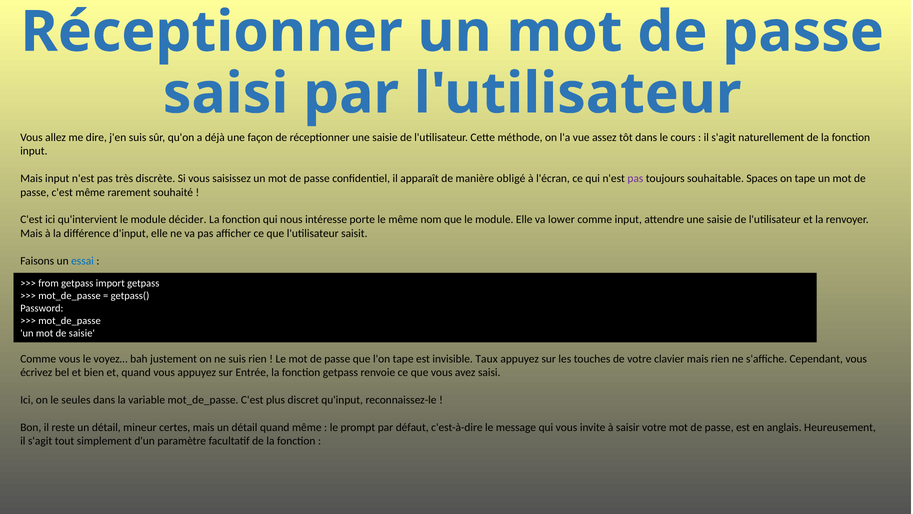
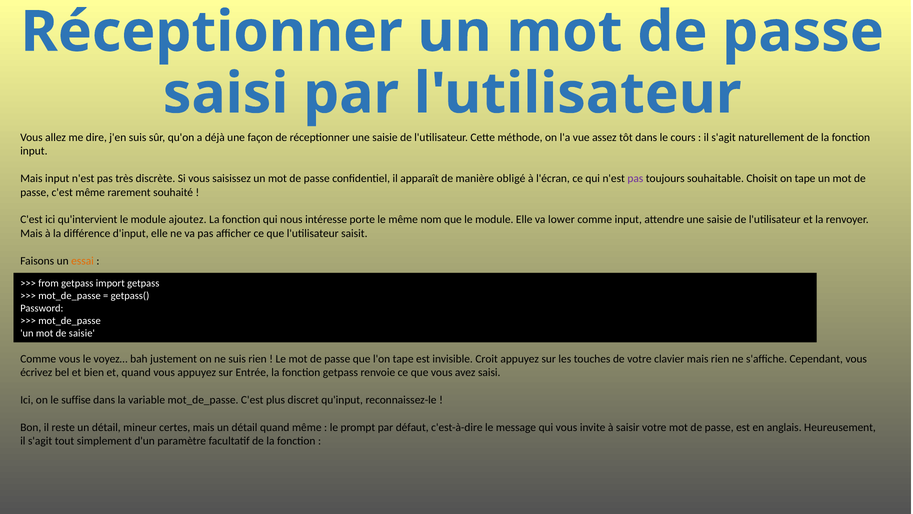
Spaces: Spaces -> Choisit
décider: décider -> ajoutez
essai colour: blue -> orange
Taux: Taux -> Croit
seules: seules -> suffise
